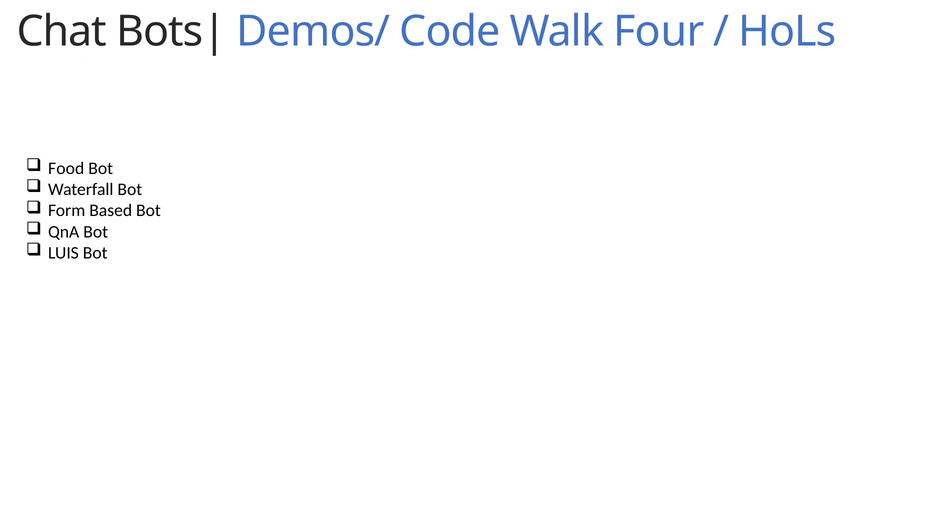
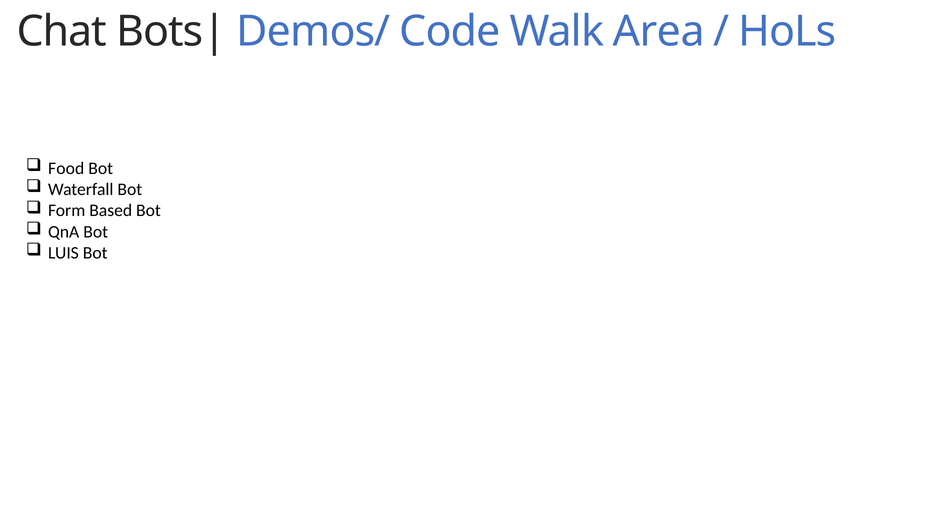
Four: Four -> Area
